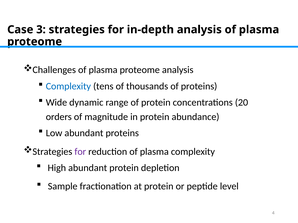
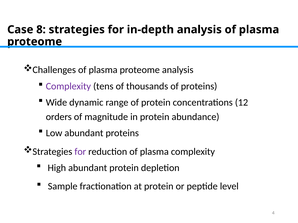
3: 3 -> 8
Complexity at (68, 86) colour: blue -> purple
20: 20 -> 12
